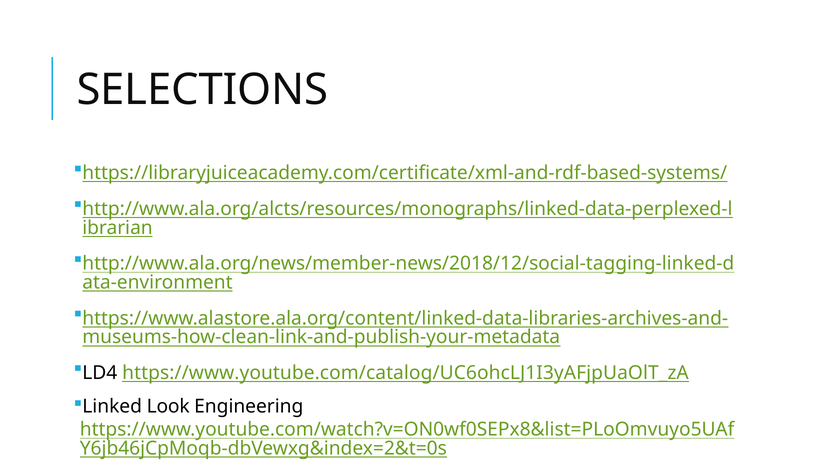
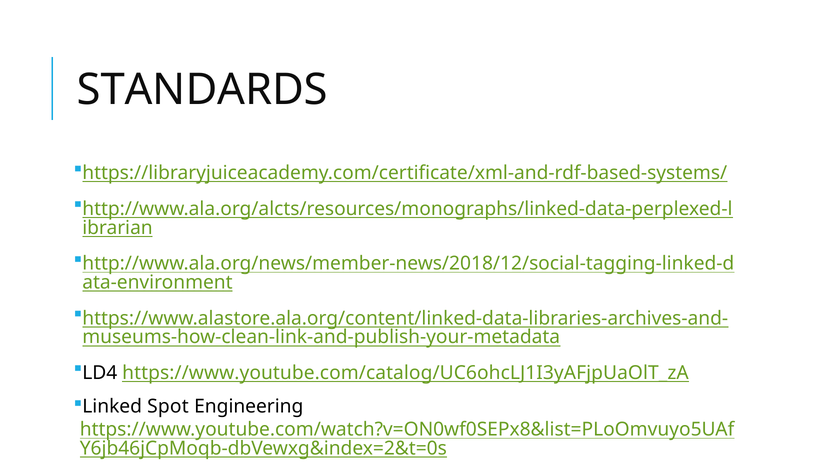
SELECTIONS: SELECTIONS -> STANDARDS
Look: Look -> Spot
